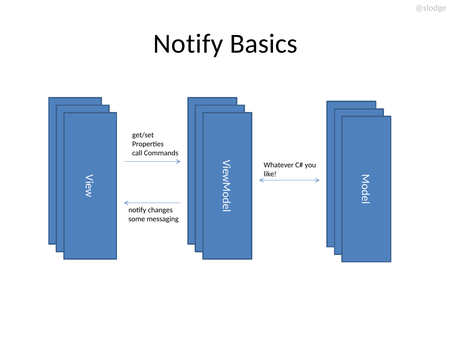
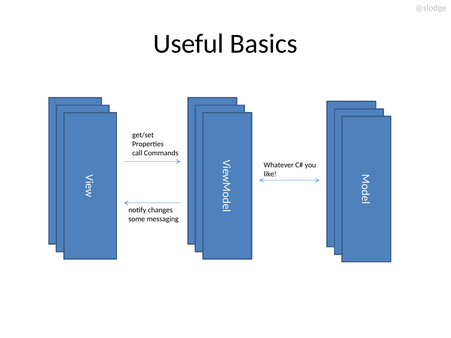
Notify at (188, 44): Notify -> Useful
